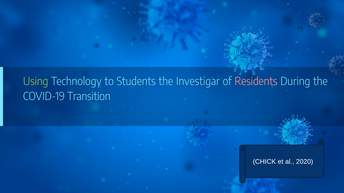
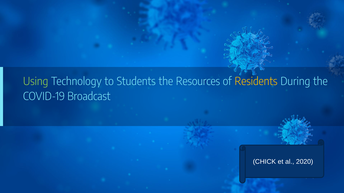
Investigar: Investigar -> Resources
Residents colour: pink -> yellow
Transition: Transition -> Broadcast
